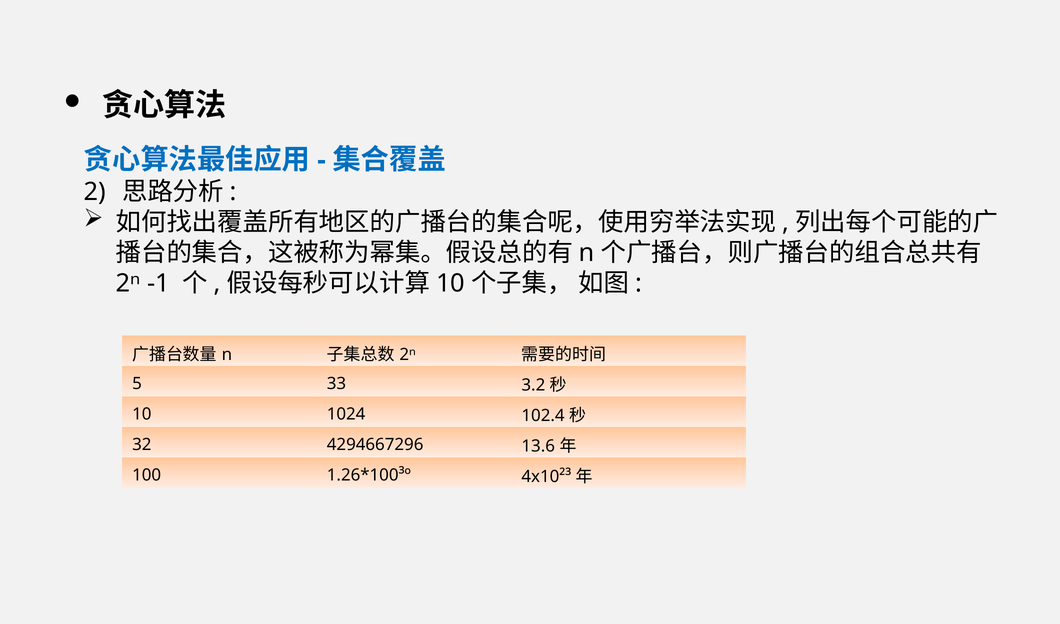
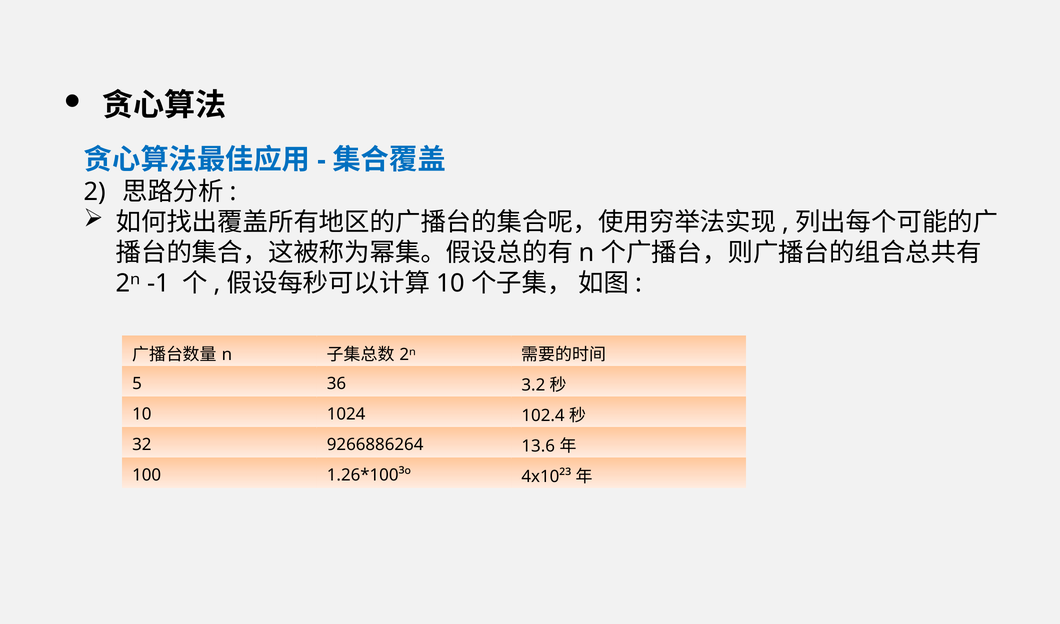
33: 33 -> 36
4294667296: 4294667296 -> 9266886264
